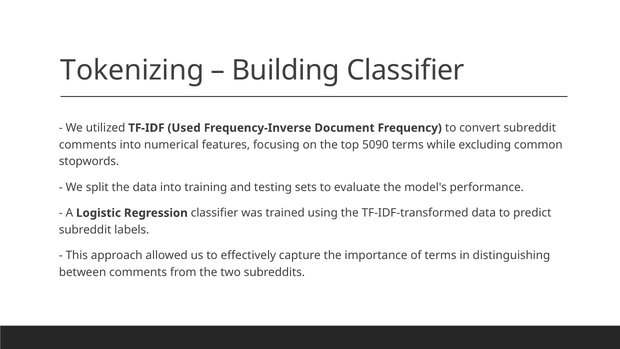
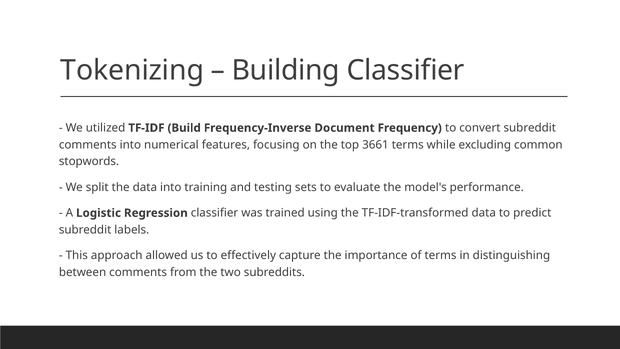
Used: Used -> Build
5090: 5090 -> 3661
